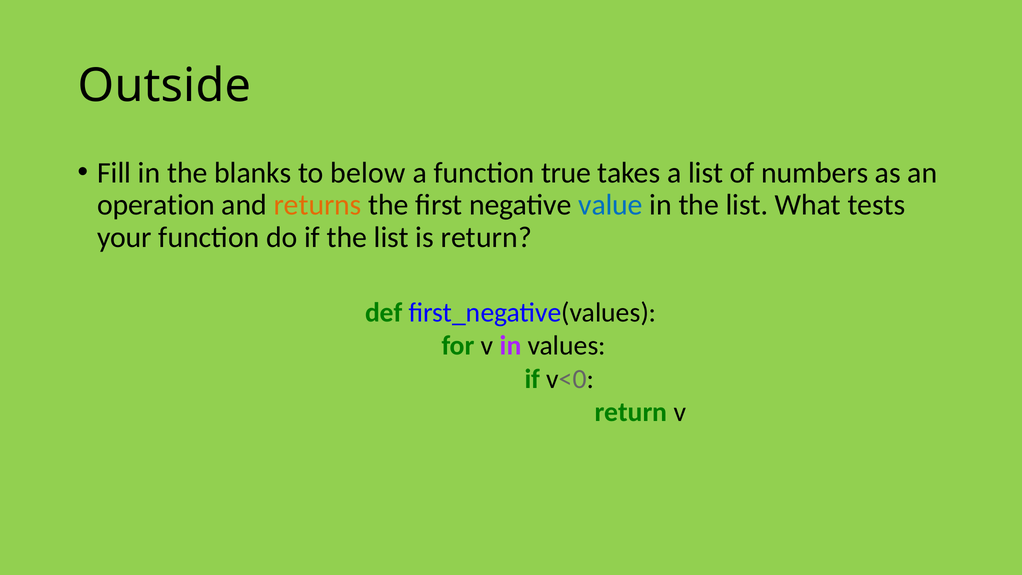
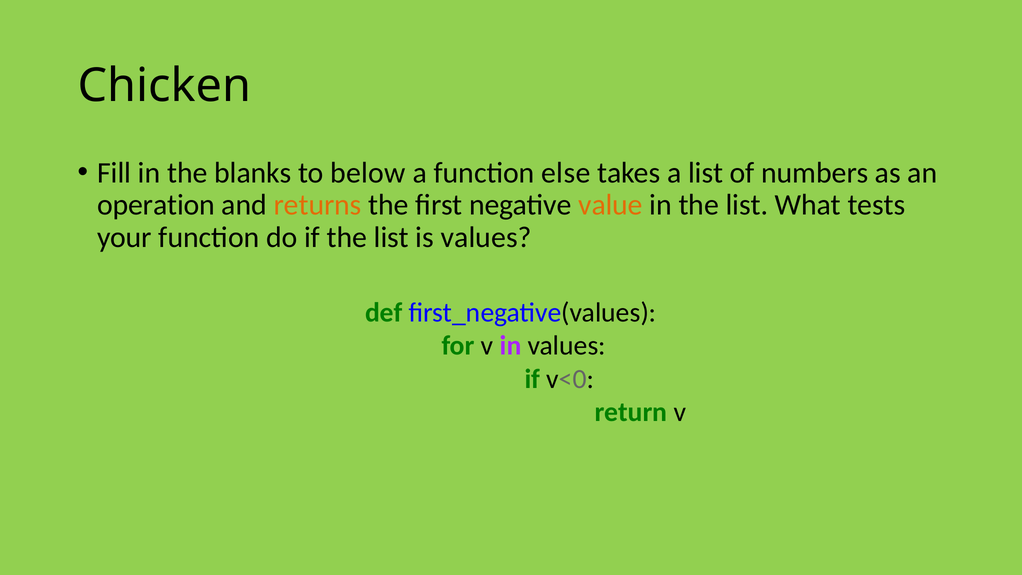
Outside: Outside -> Chicken
true: true -> else
value colour: blue -> orange
is return: return -> values
